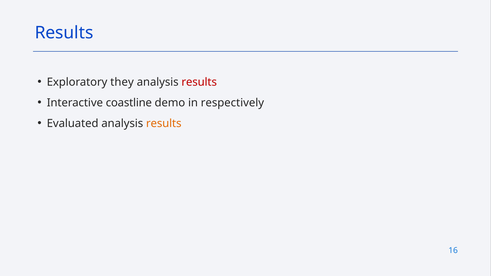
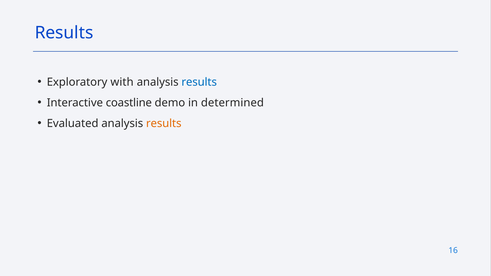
they: they -> with
results at (199, 82) colour: red -> blue
respectively: respectively -> determined
